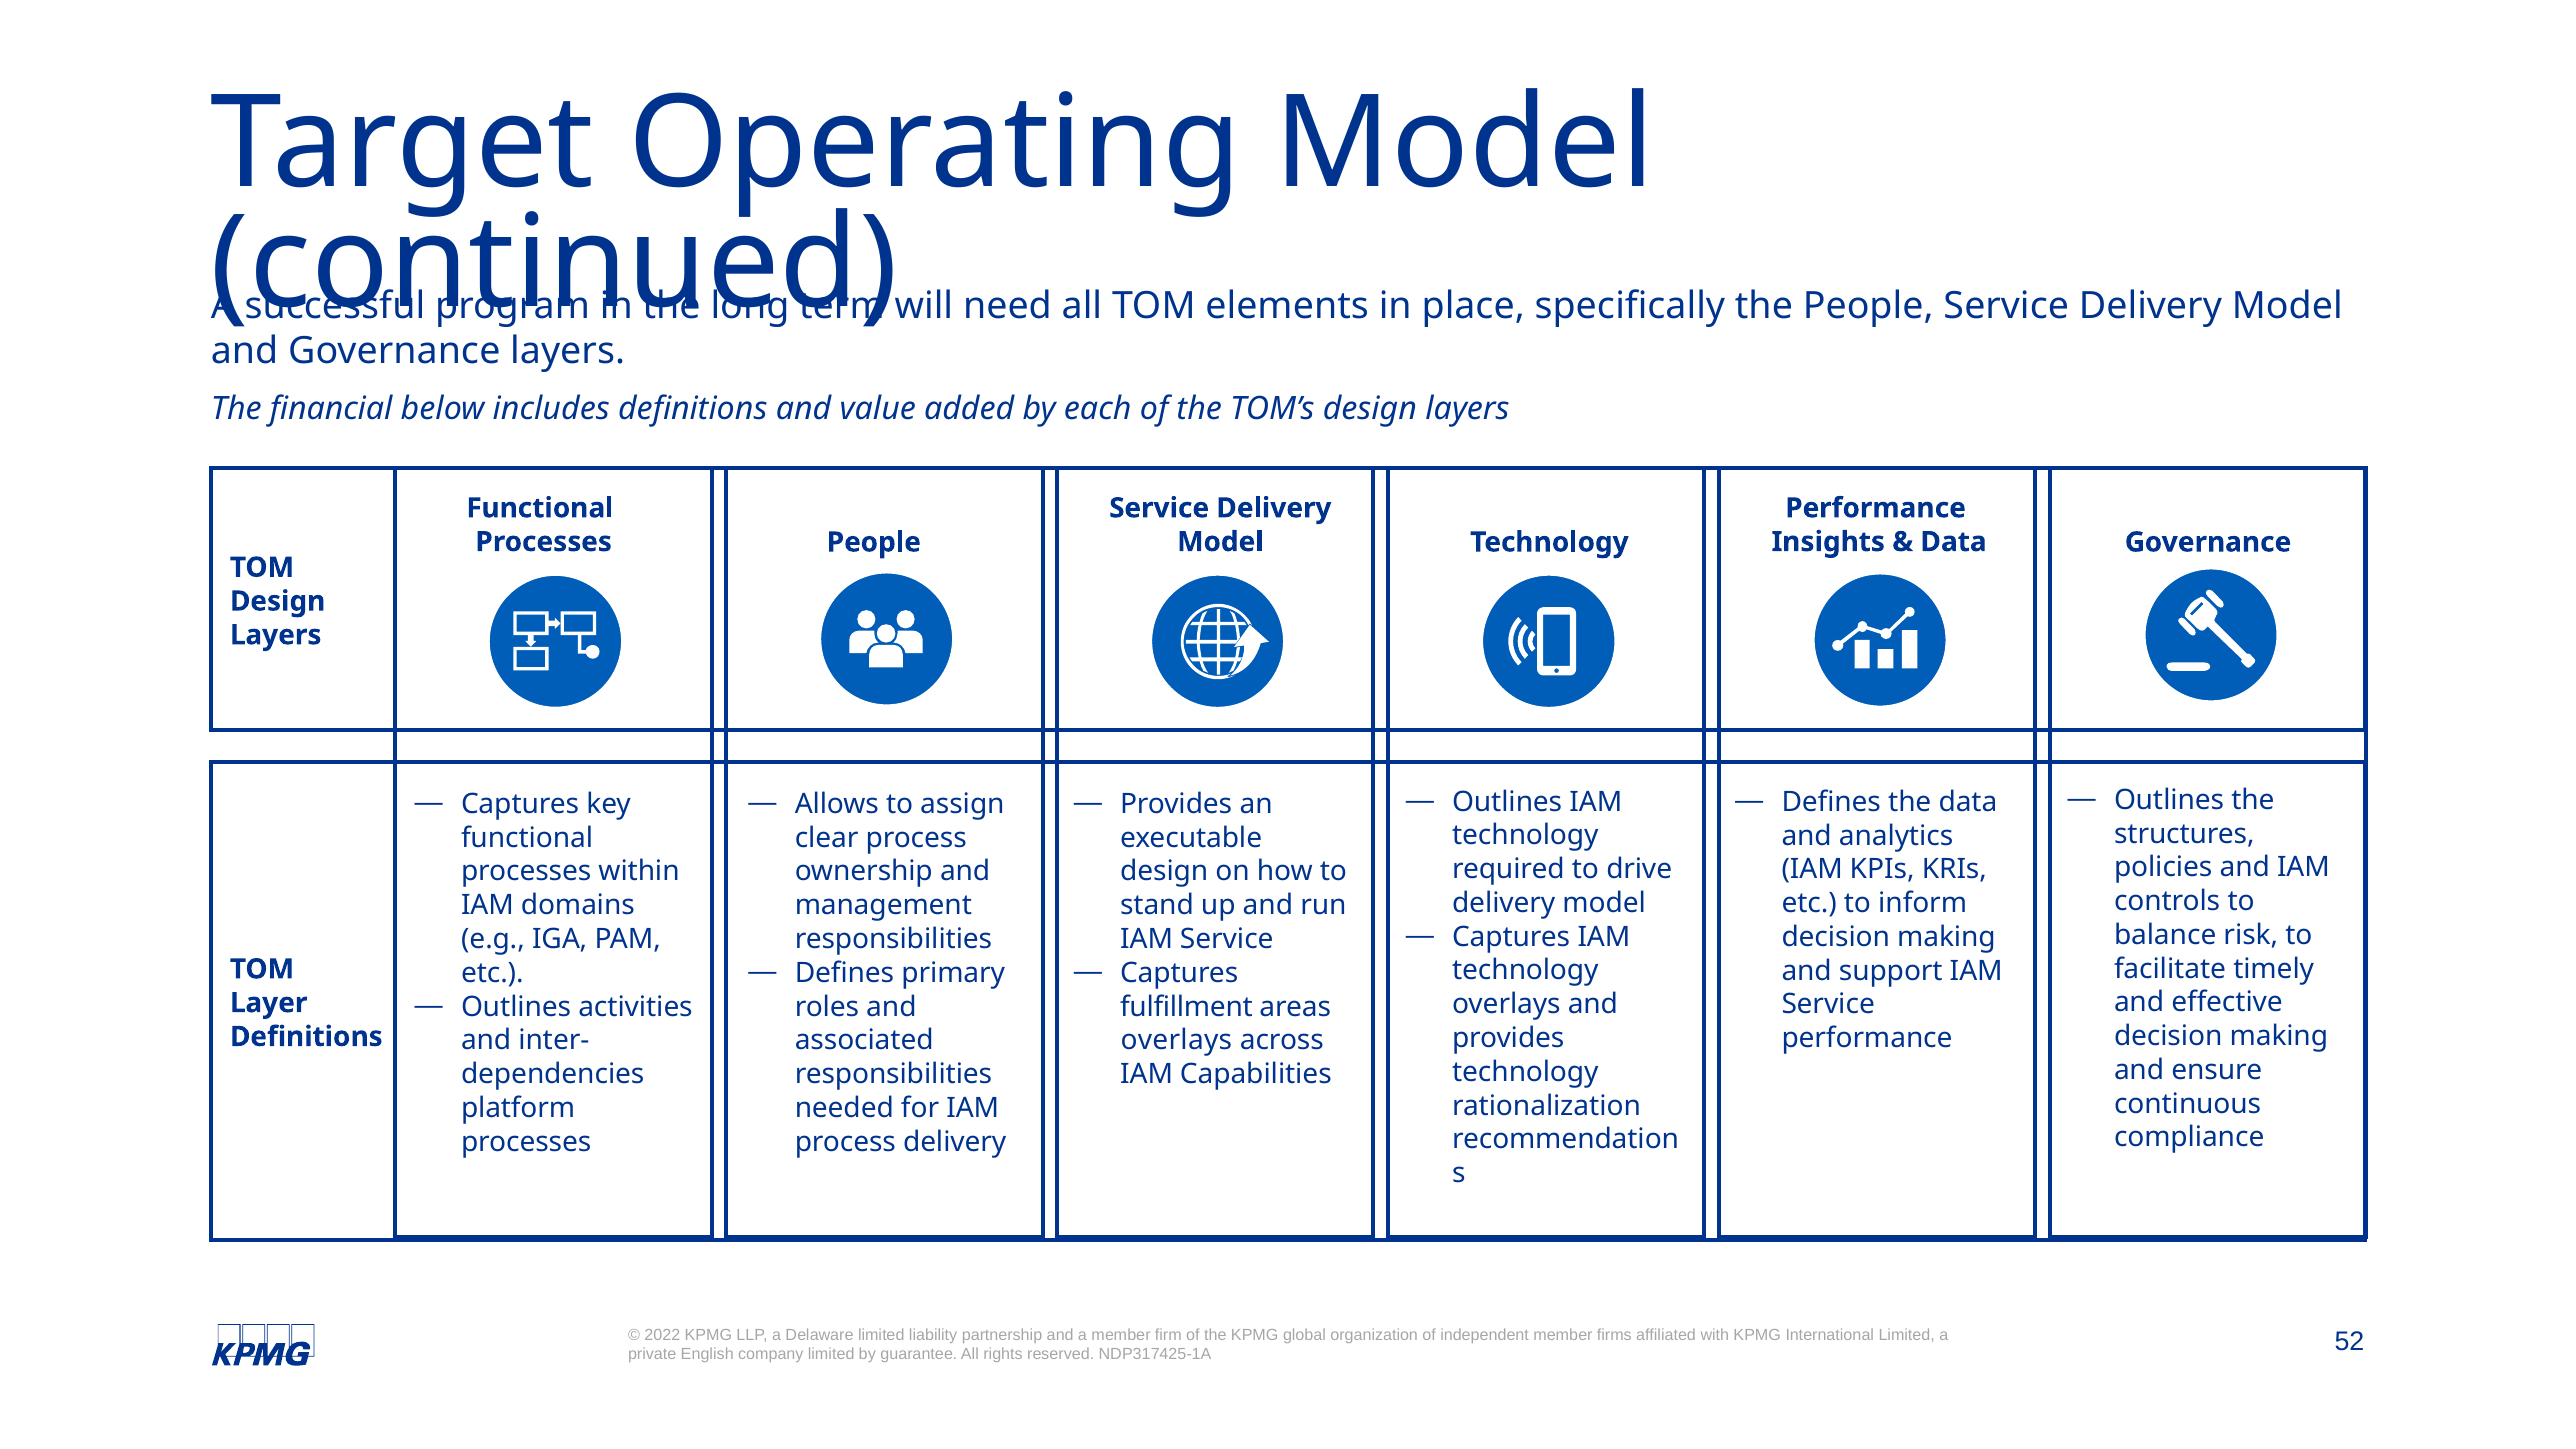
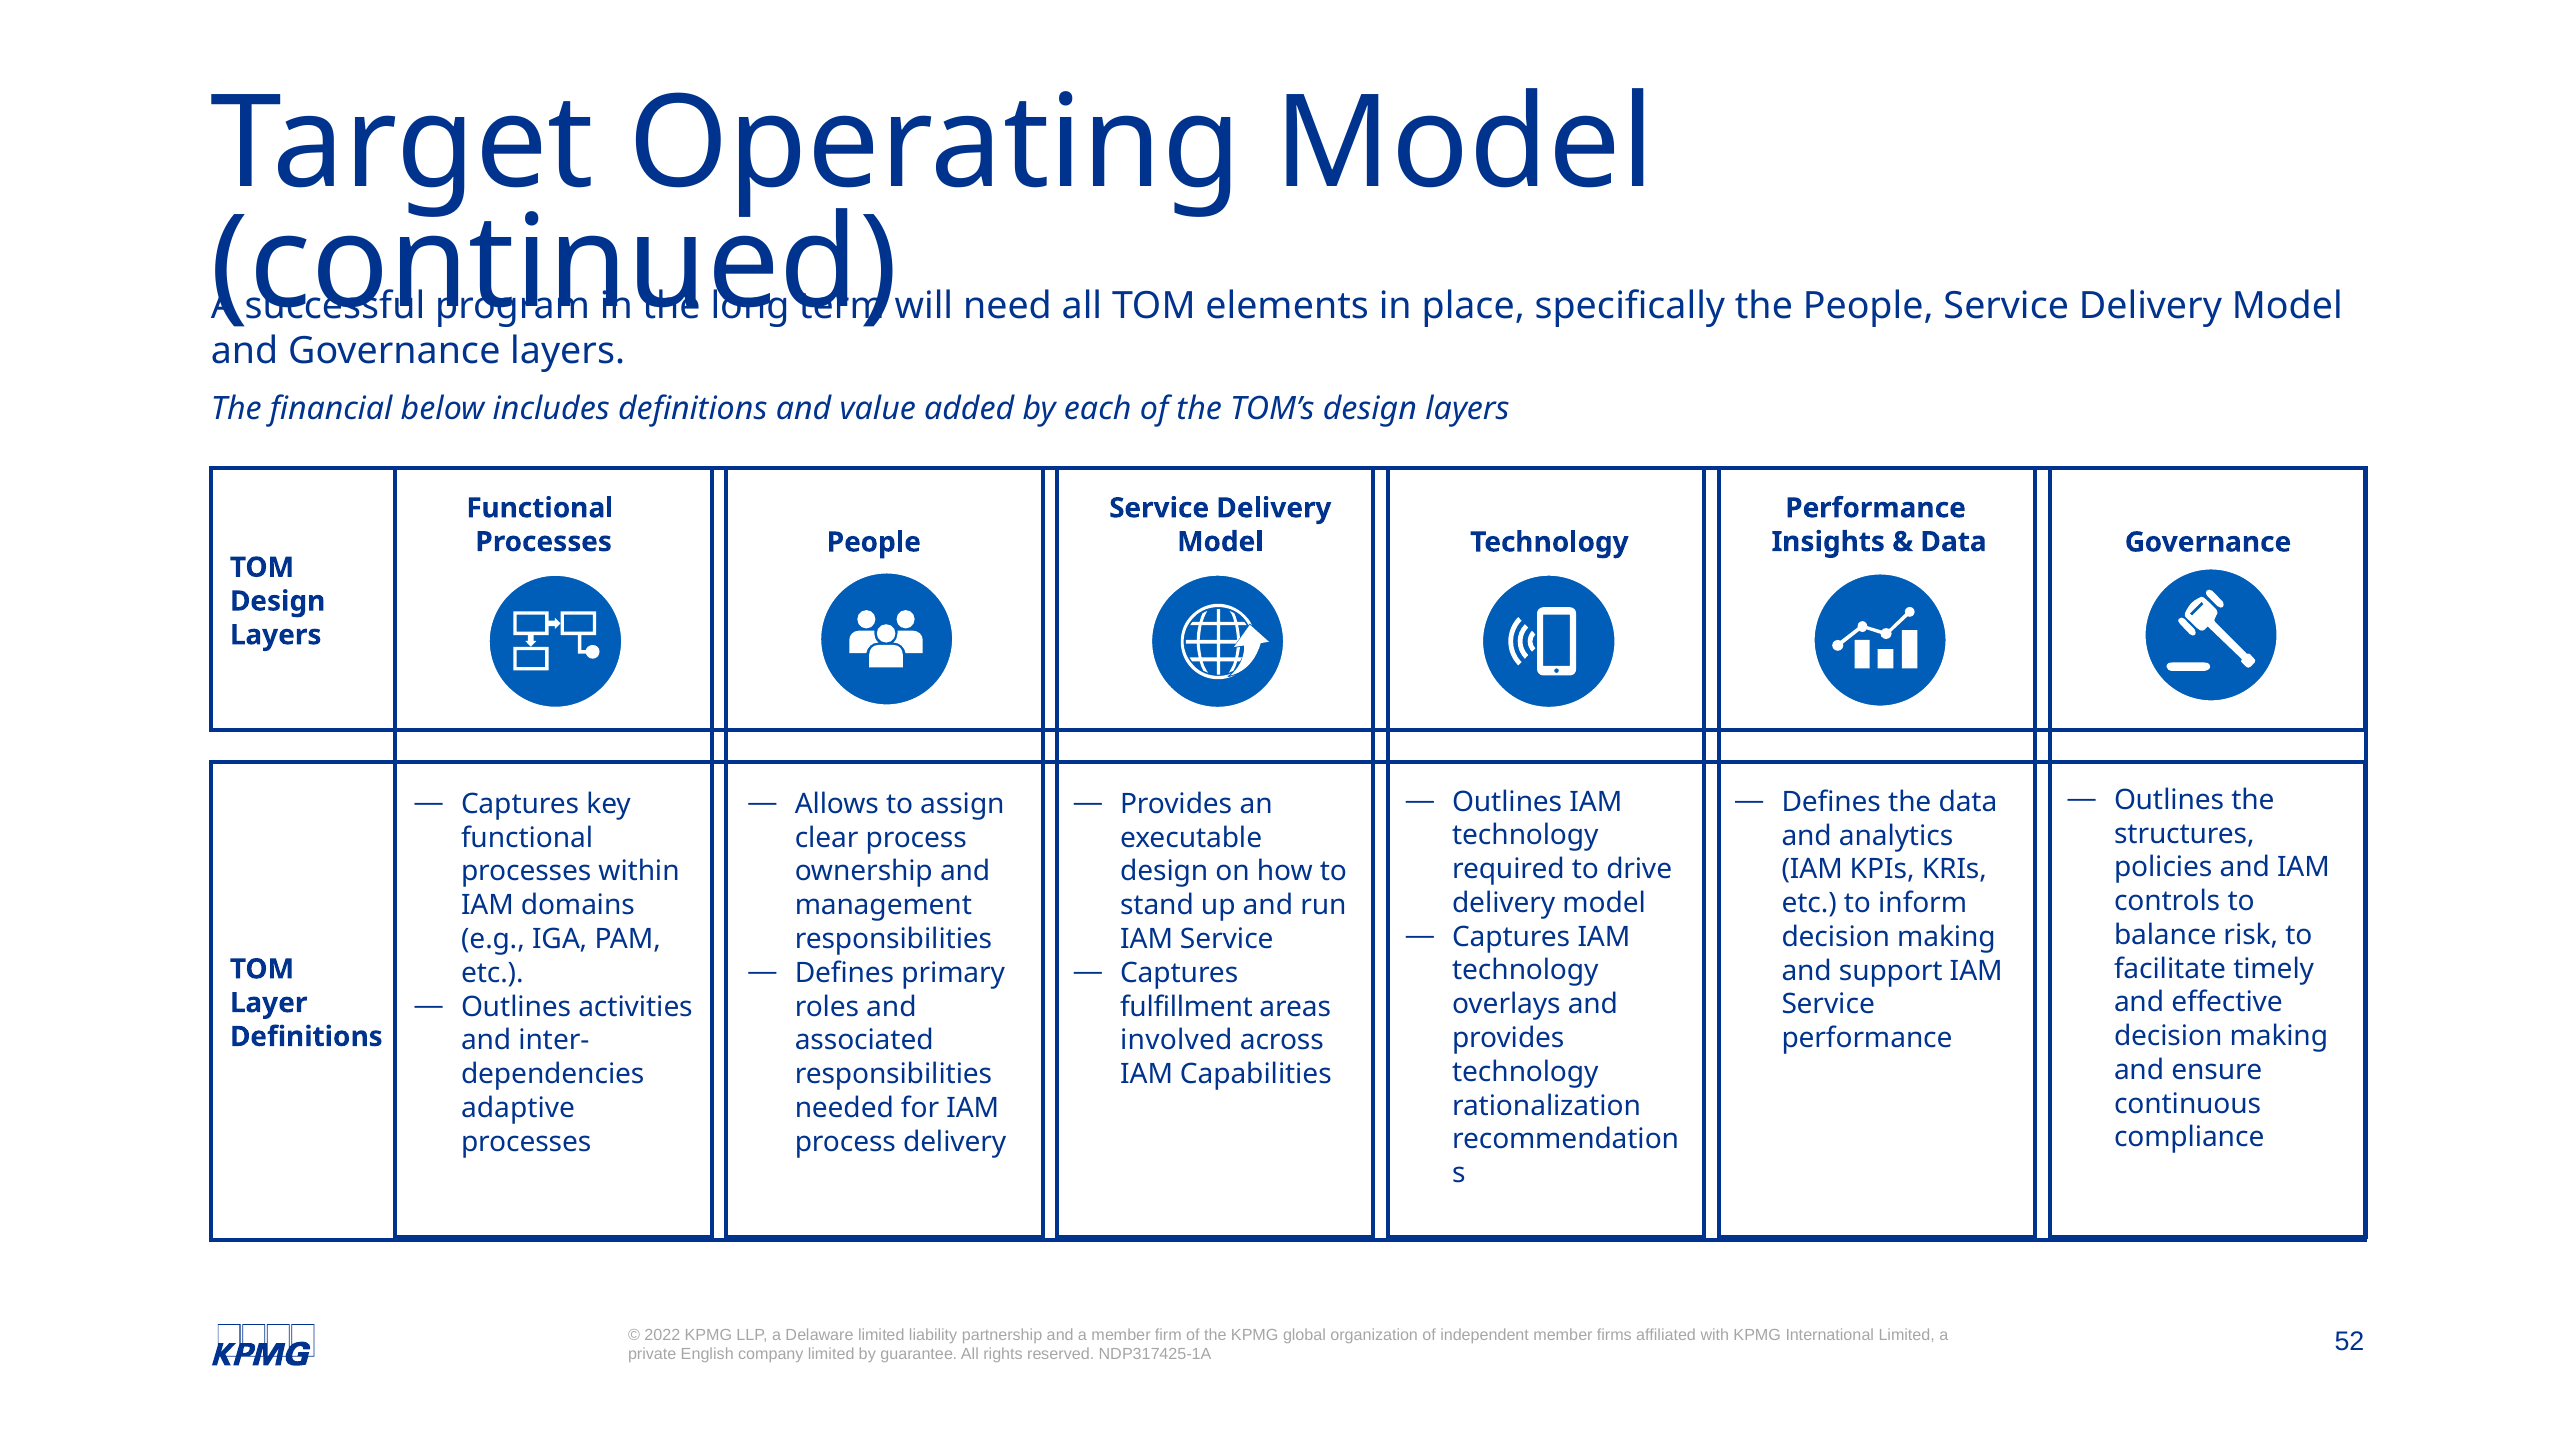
overlays at (1176, 1041): overlays -> involved
platform: platform -> adaptive
